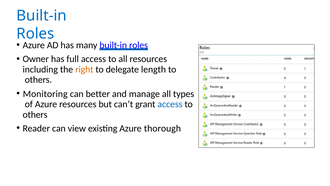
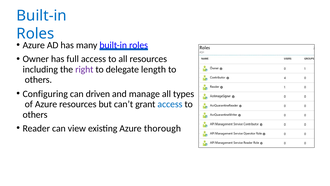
right colour: orange -> purple
Monitoring: Monitoring -> Configuring
better: better -> driven
